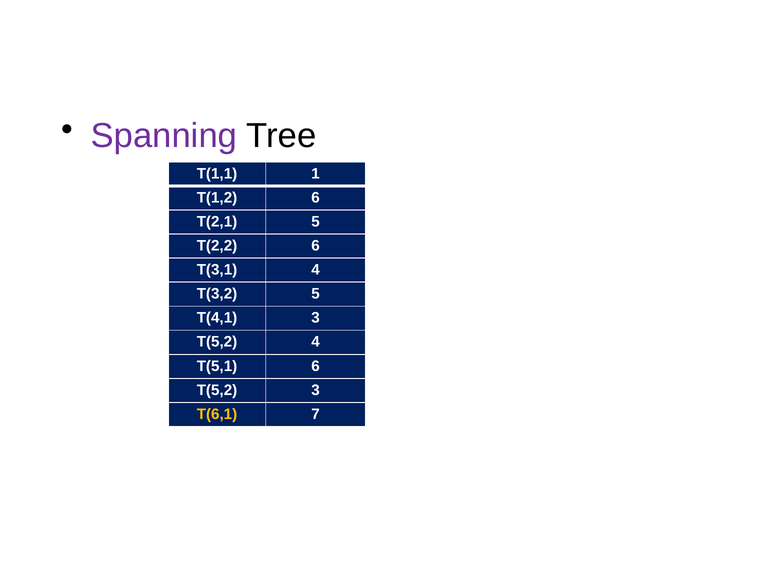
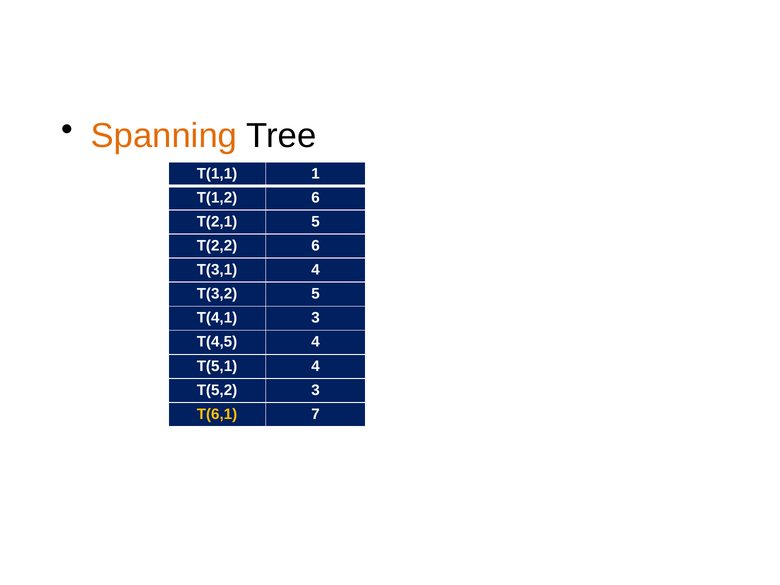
Spanning colour: purple -> orange
T(5,2 at (217, 342): T(5,2 -> T(4,5
T(5,1 6: 6 -> 4
